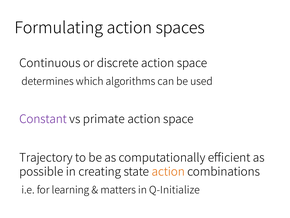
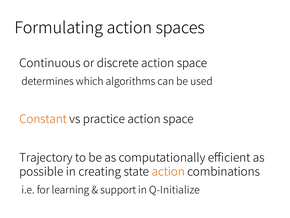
Constant colour: purple -> orange
primate: primate -> practice
matters: matters -> support
